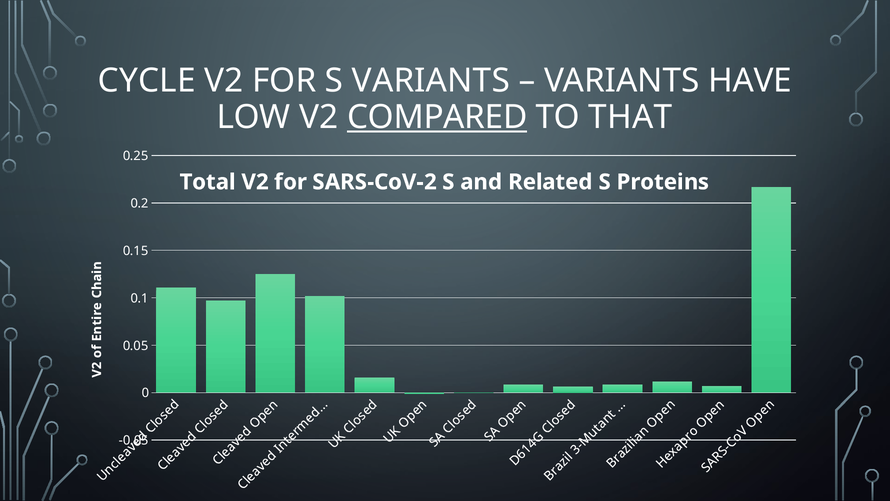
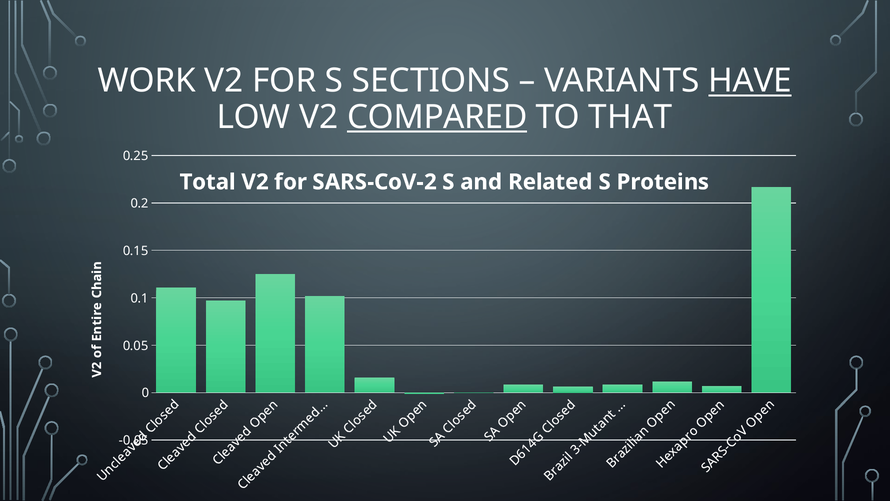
CYCLE: CYCLE -> WORK
S VARIANTS: VARIANTS -> SECTIONS
HAVE underline: none -> present
